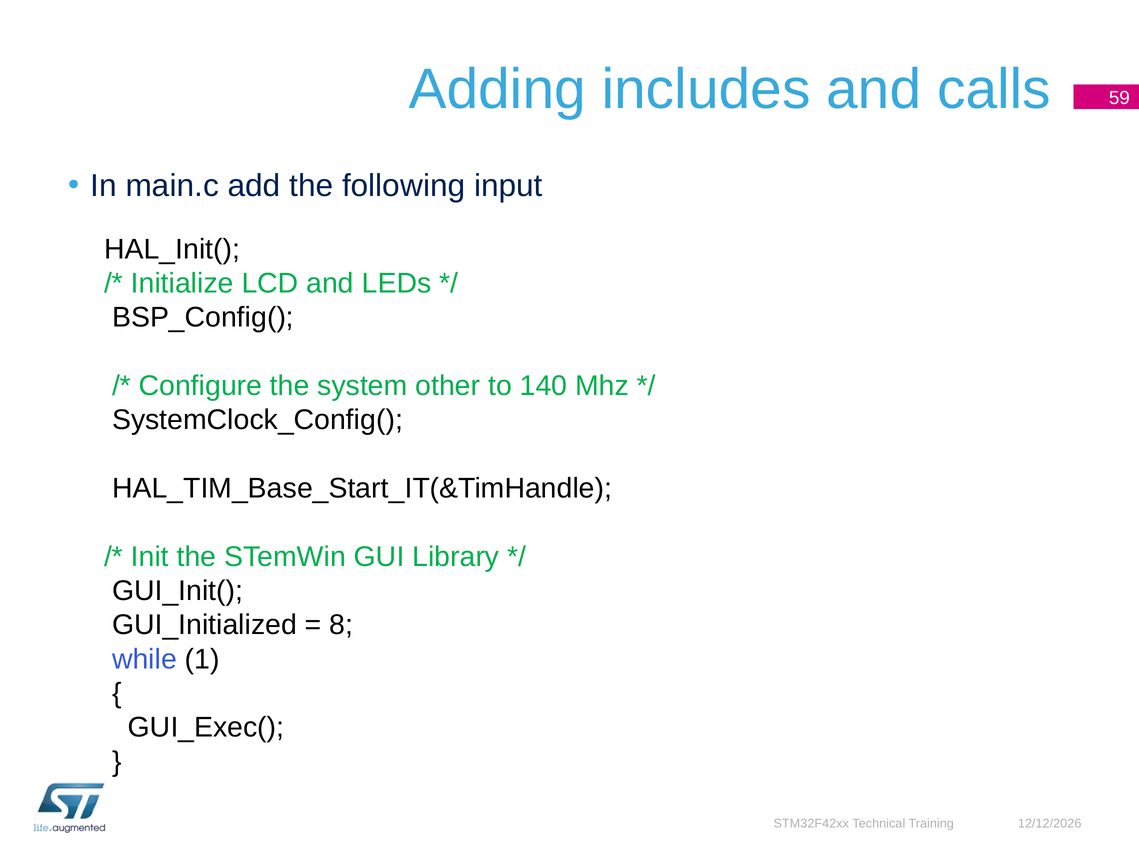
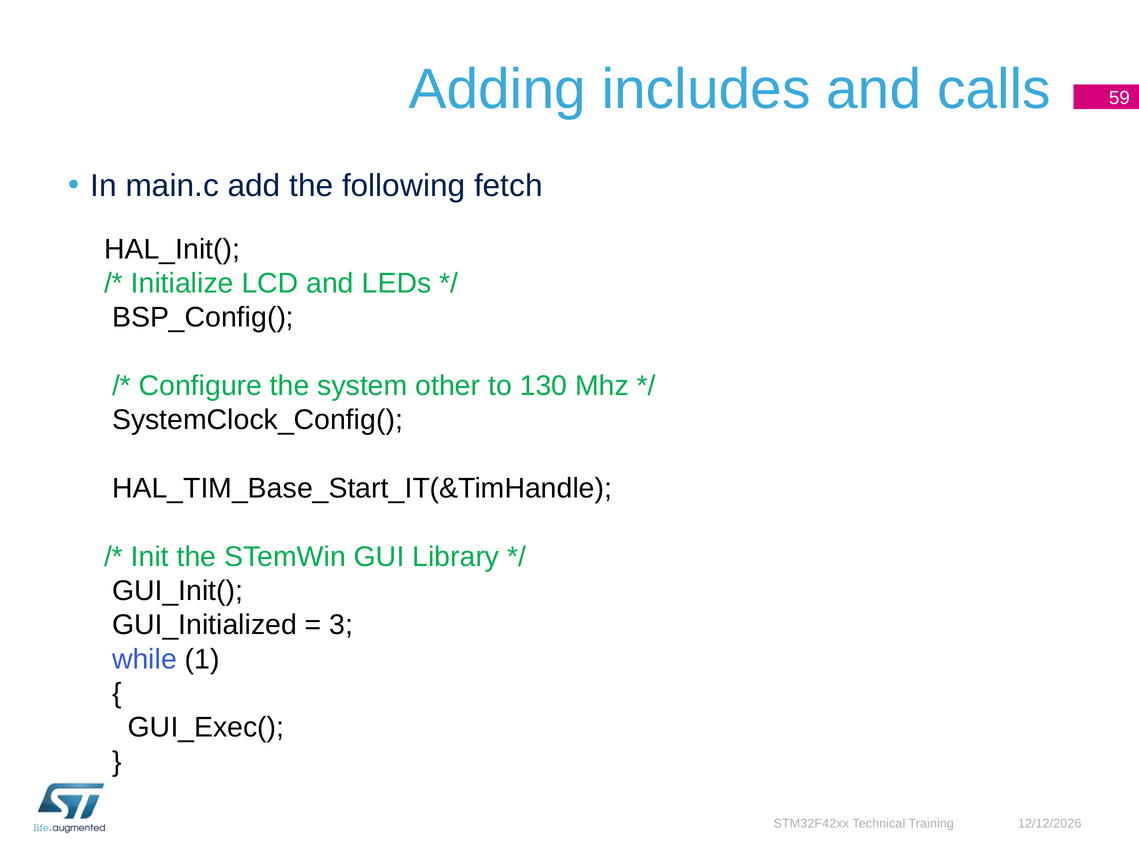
input: input -> fetch
140: 140 -> 130
8: 8 -> 3
